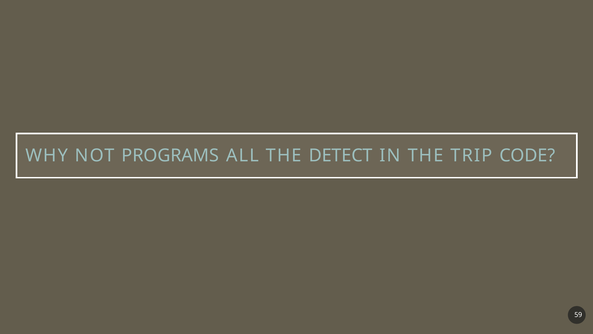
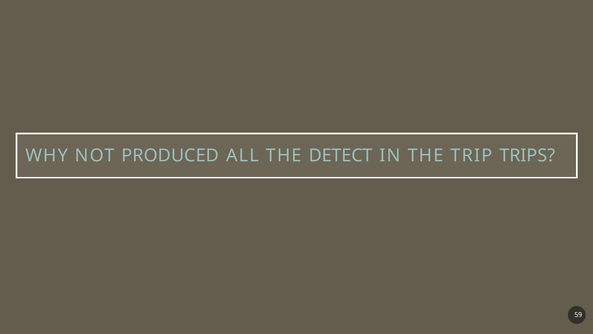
PROGRAMS: PROGRAMS -> PRODUCED
CODE: CODE -> TRIPS
